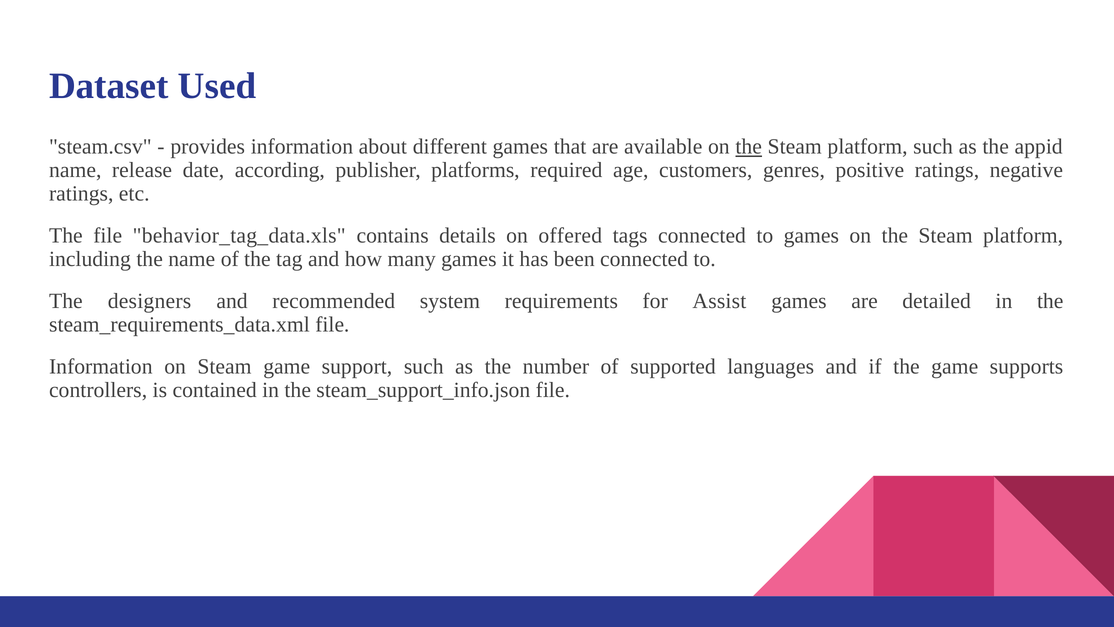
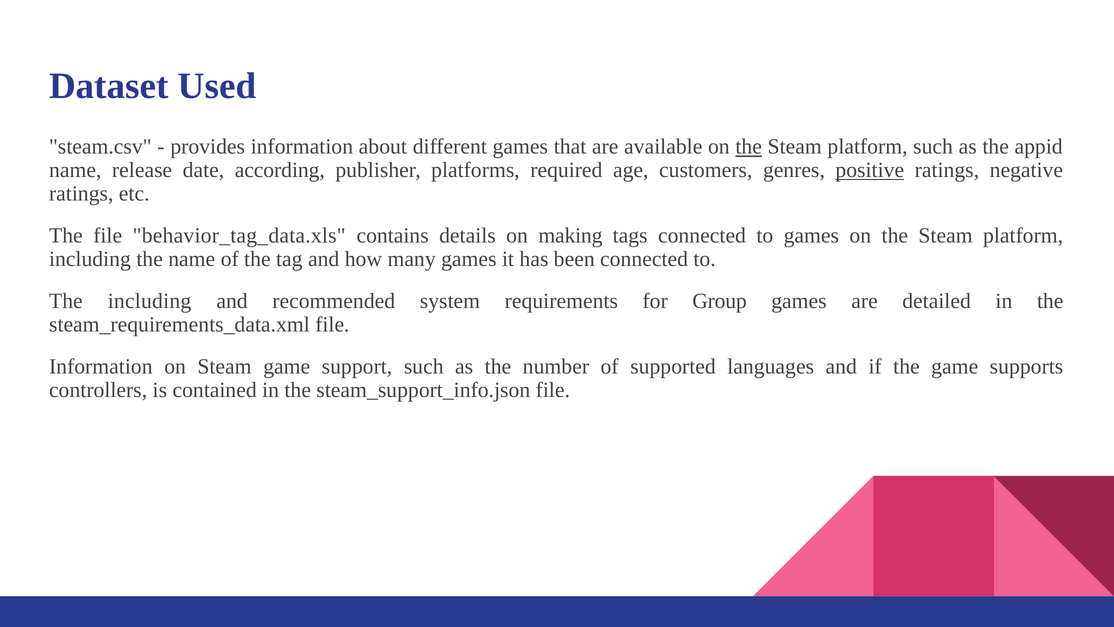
positive underline: none -> present
offered: offered -> making
The designers: designers -> including
Assist: Assist -> Group
